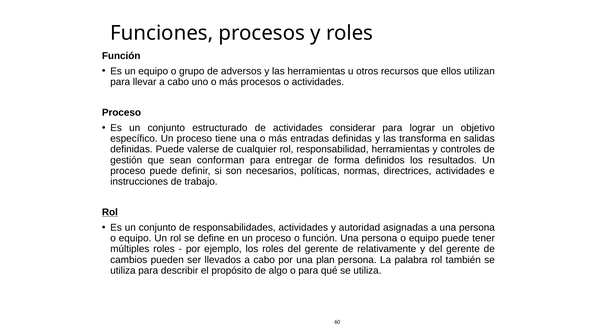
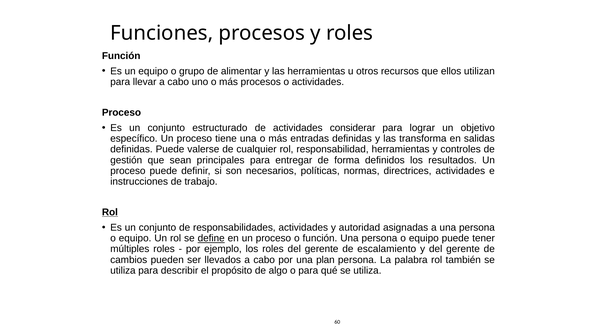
adversos: adversos -> alimentar
conforman: conforman -> principales
define underline: none -> present
relativamente: relativamente -> escalamiento
